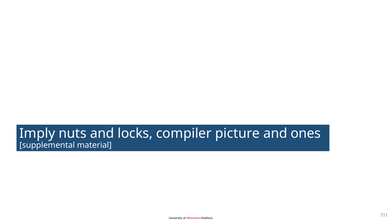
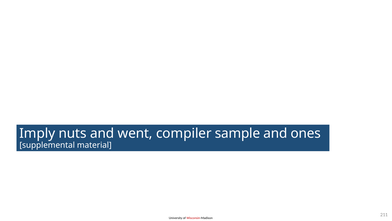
locks: locks -> went
picture: picture -> sample
